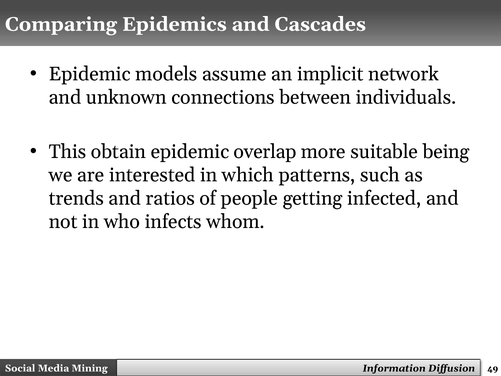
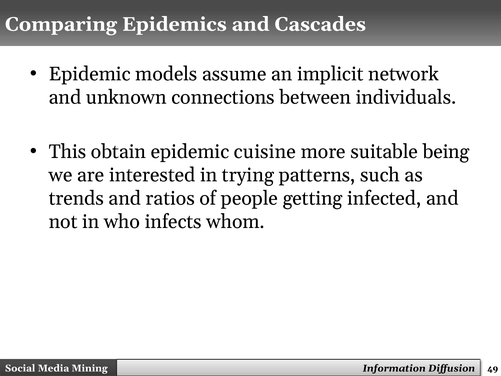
overlap: overlap -> cuisine
which: which -> trying
